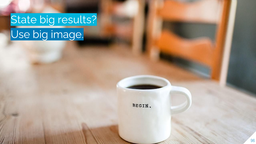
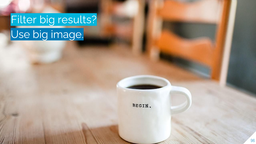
State: State -> Filter
